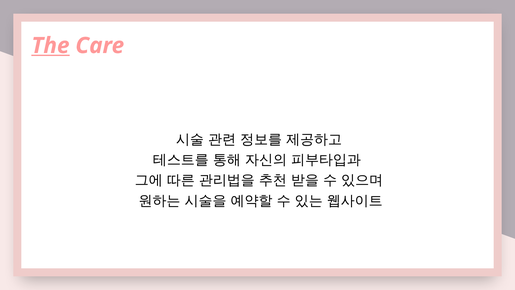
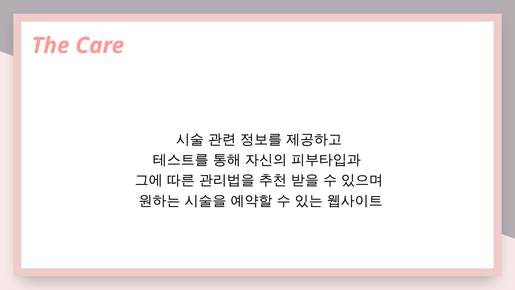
The underline: present -> none
